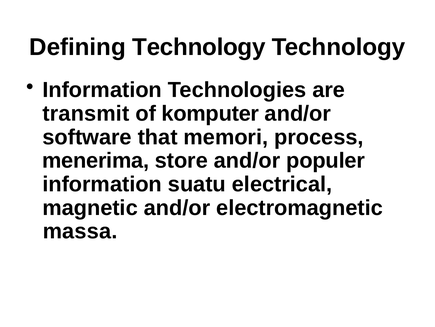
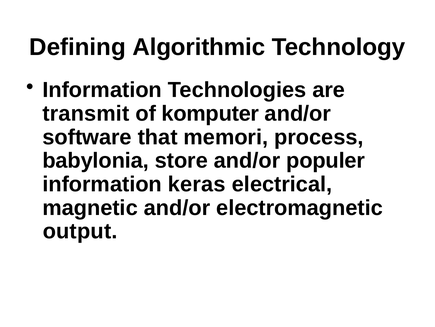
Defining Technology: Technology -> Algorithmic
menerima: menerima -> babylonia
suatu: suatu -> keras
massa: massa -> output
